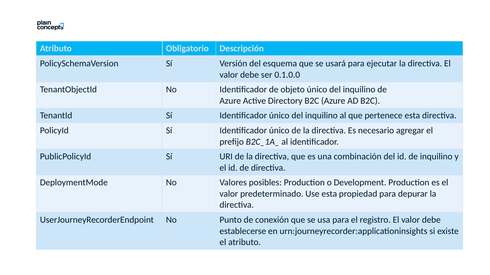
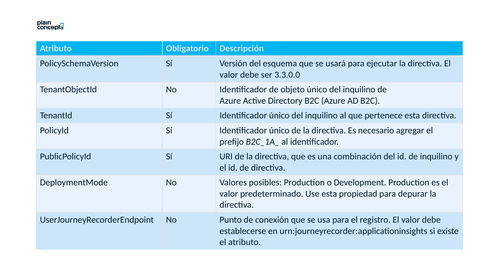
0.1.0.0: 0.1.0.0 -> 3.3.0.0
